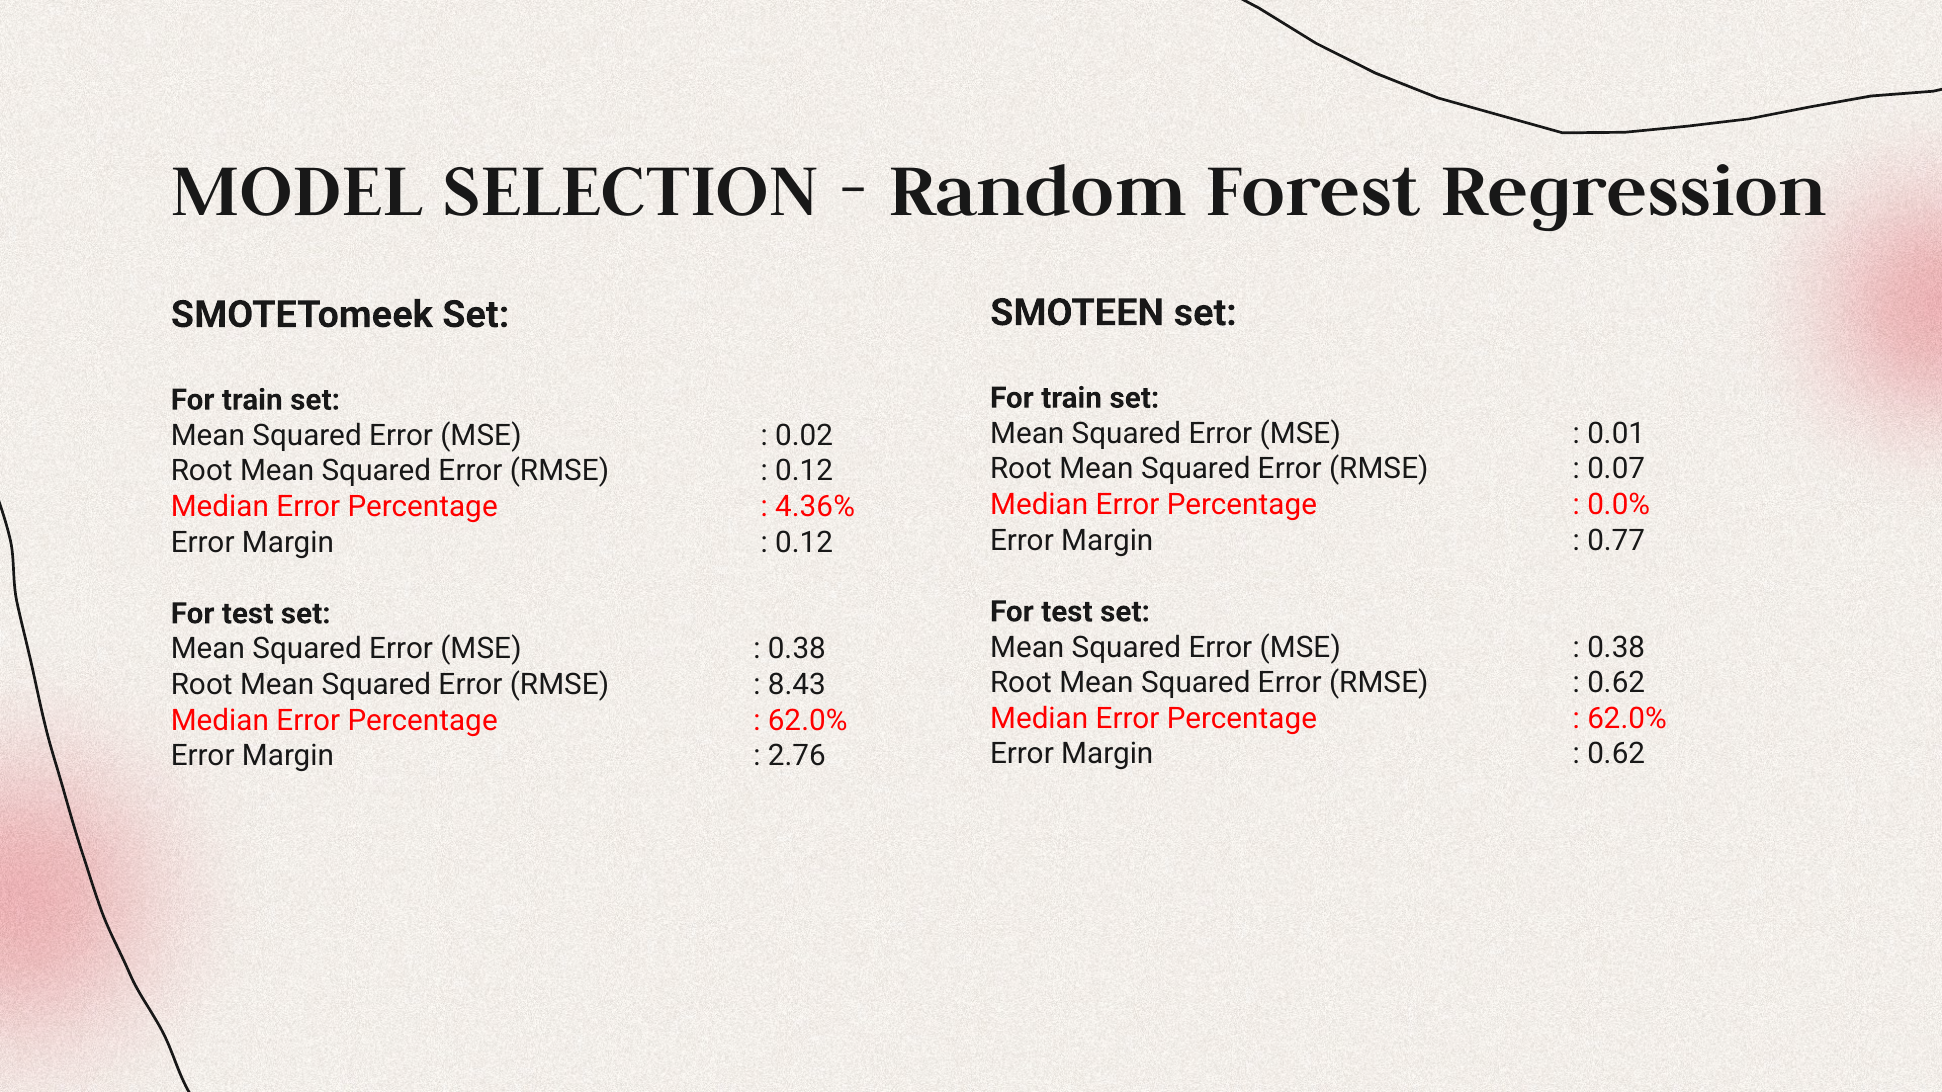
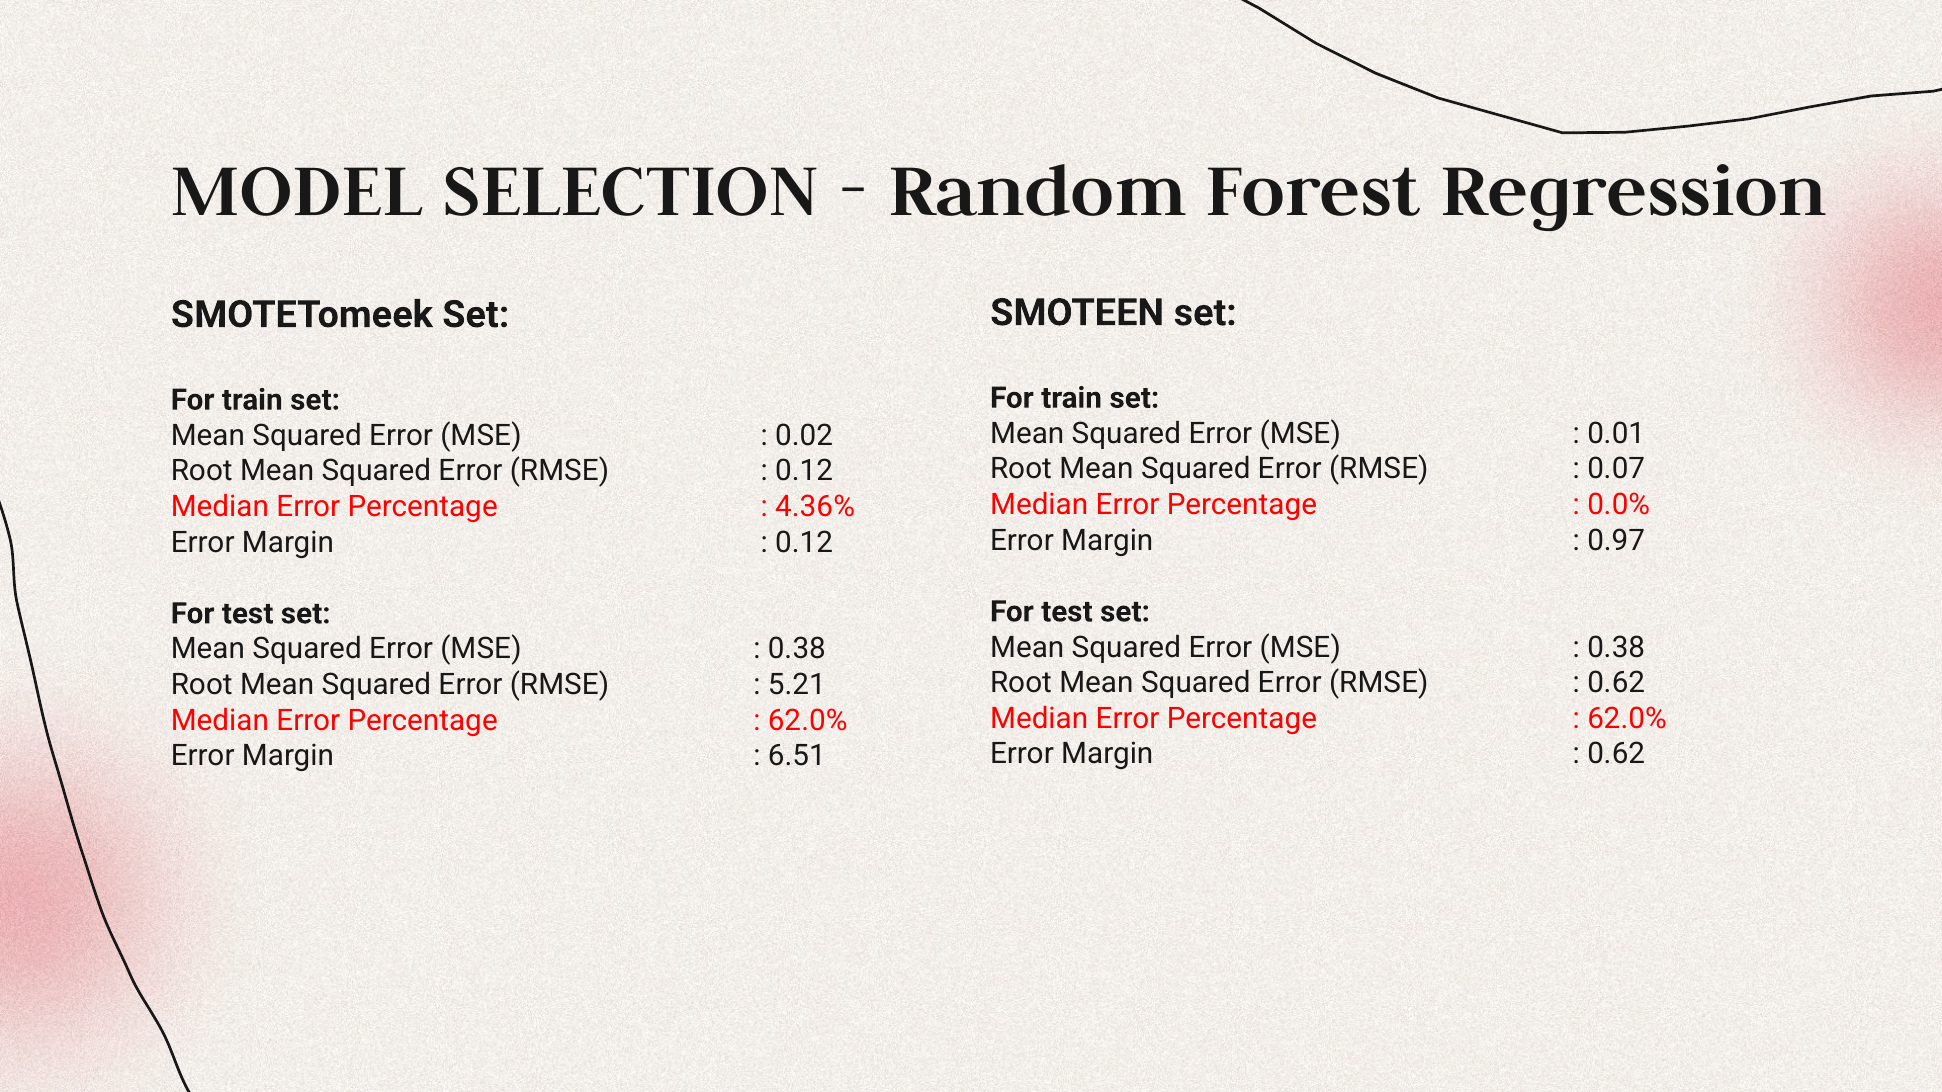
0.77: 0.77 -> 0.97
8.43: 8.43 -> 5.21
2.76: 2.76 -> 6.51
